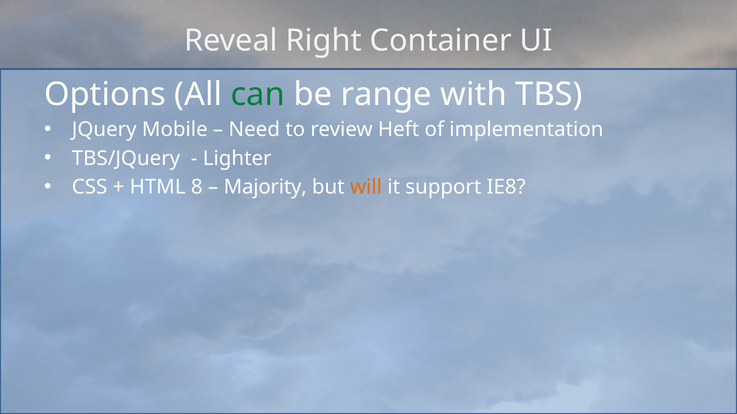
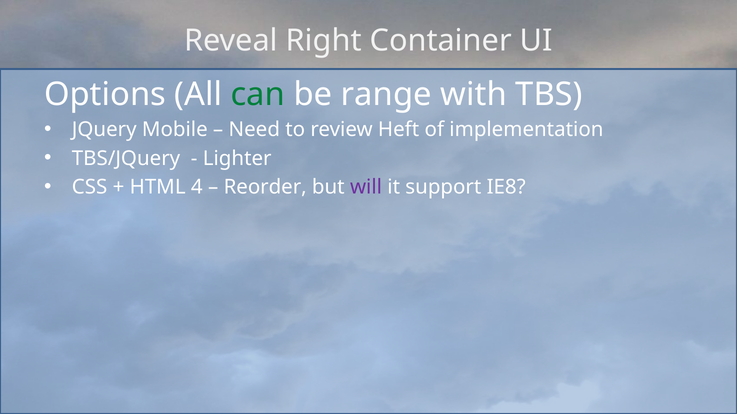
8: 8 -> 4
Majority: Majority -> Reorder
will colour: orange -> purple
